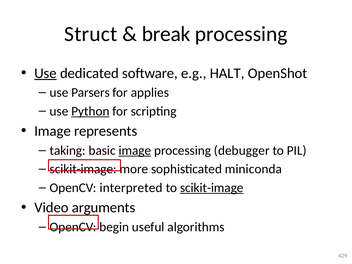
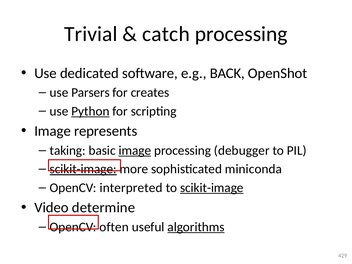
Struct: Struct -> Trivial
break: break -> catch
Use at (46, 73) underline: present -> none
HALT: HALT -> BACK
applies: applies -> creates
scikit-image at (83, 169) underline: none -> present
arguments: arguments -> determine
begin: begin -> often
algorithms underline: none -> present
